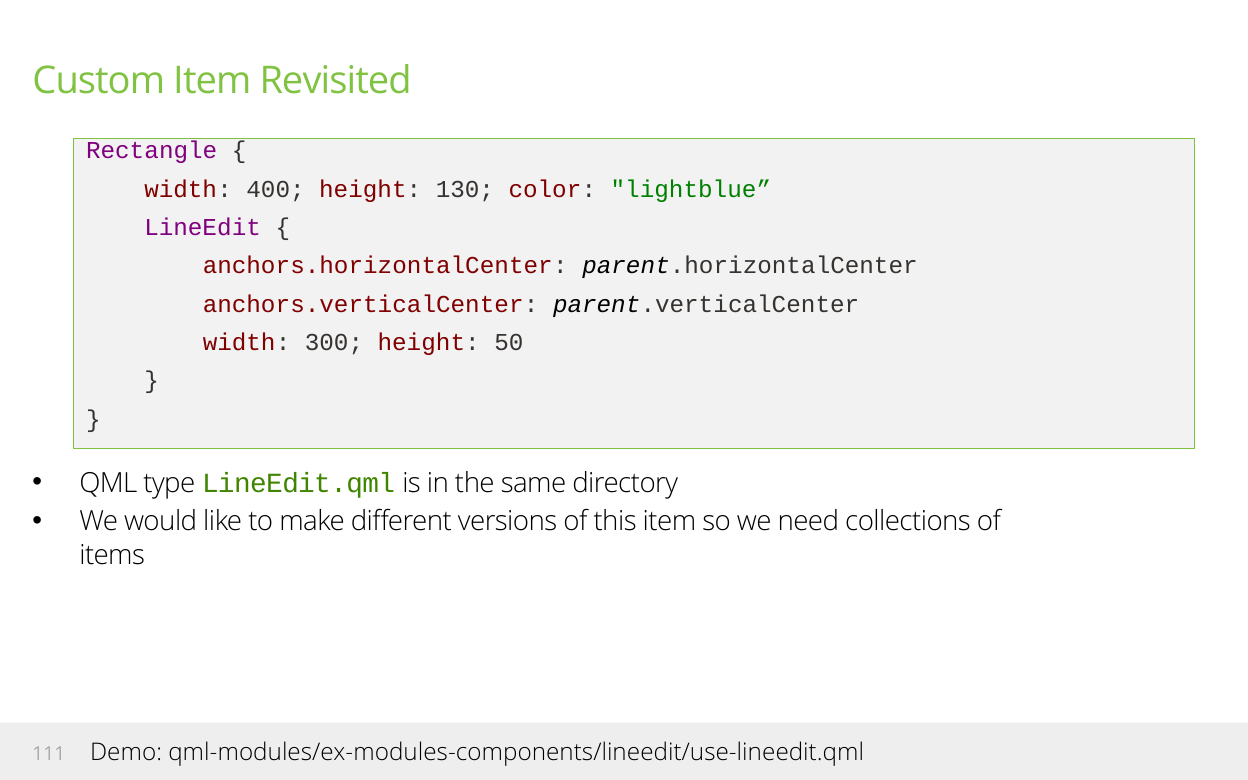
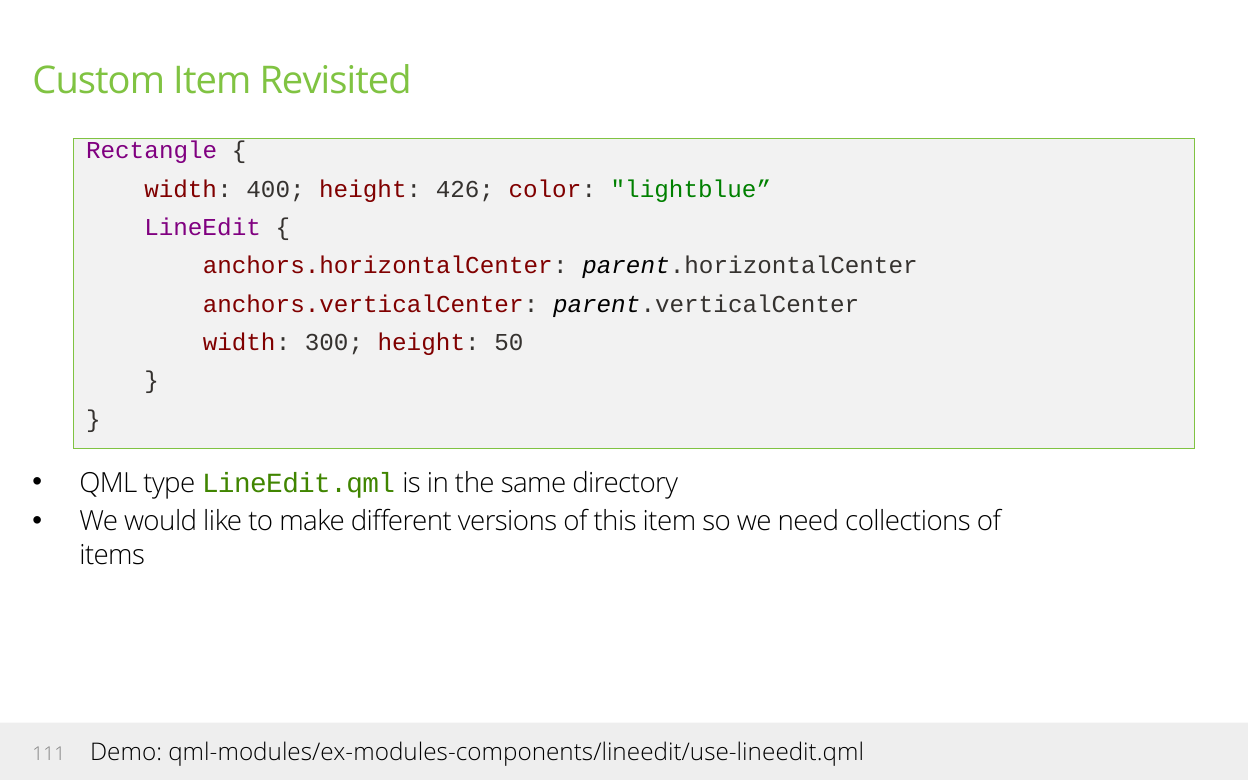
130: 130 -> 426
